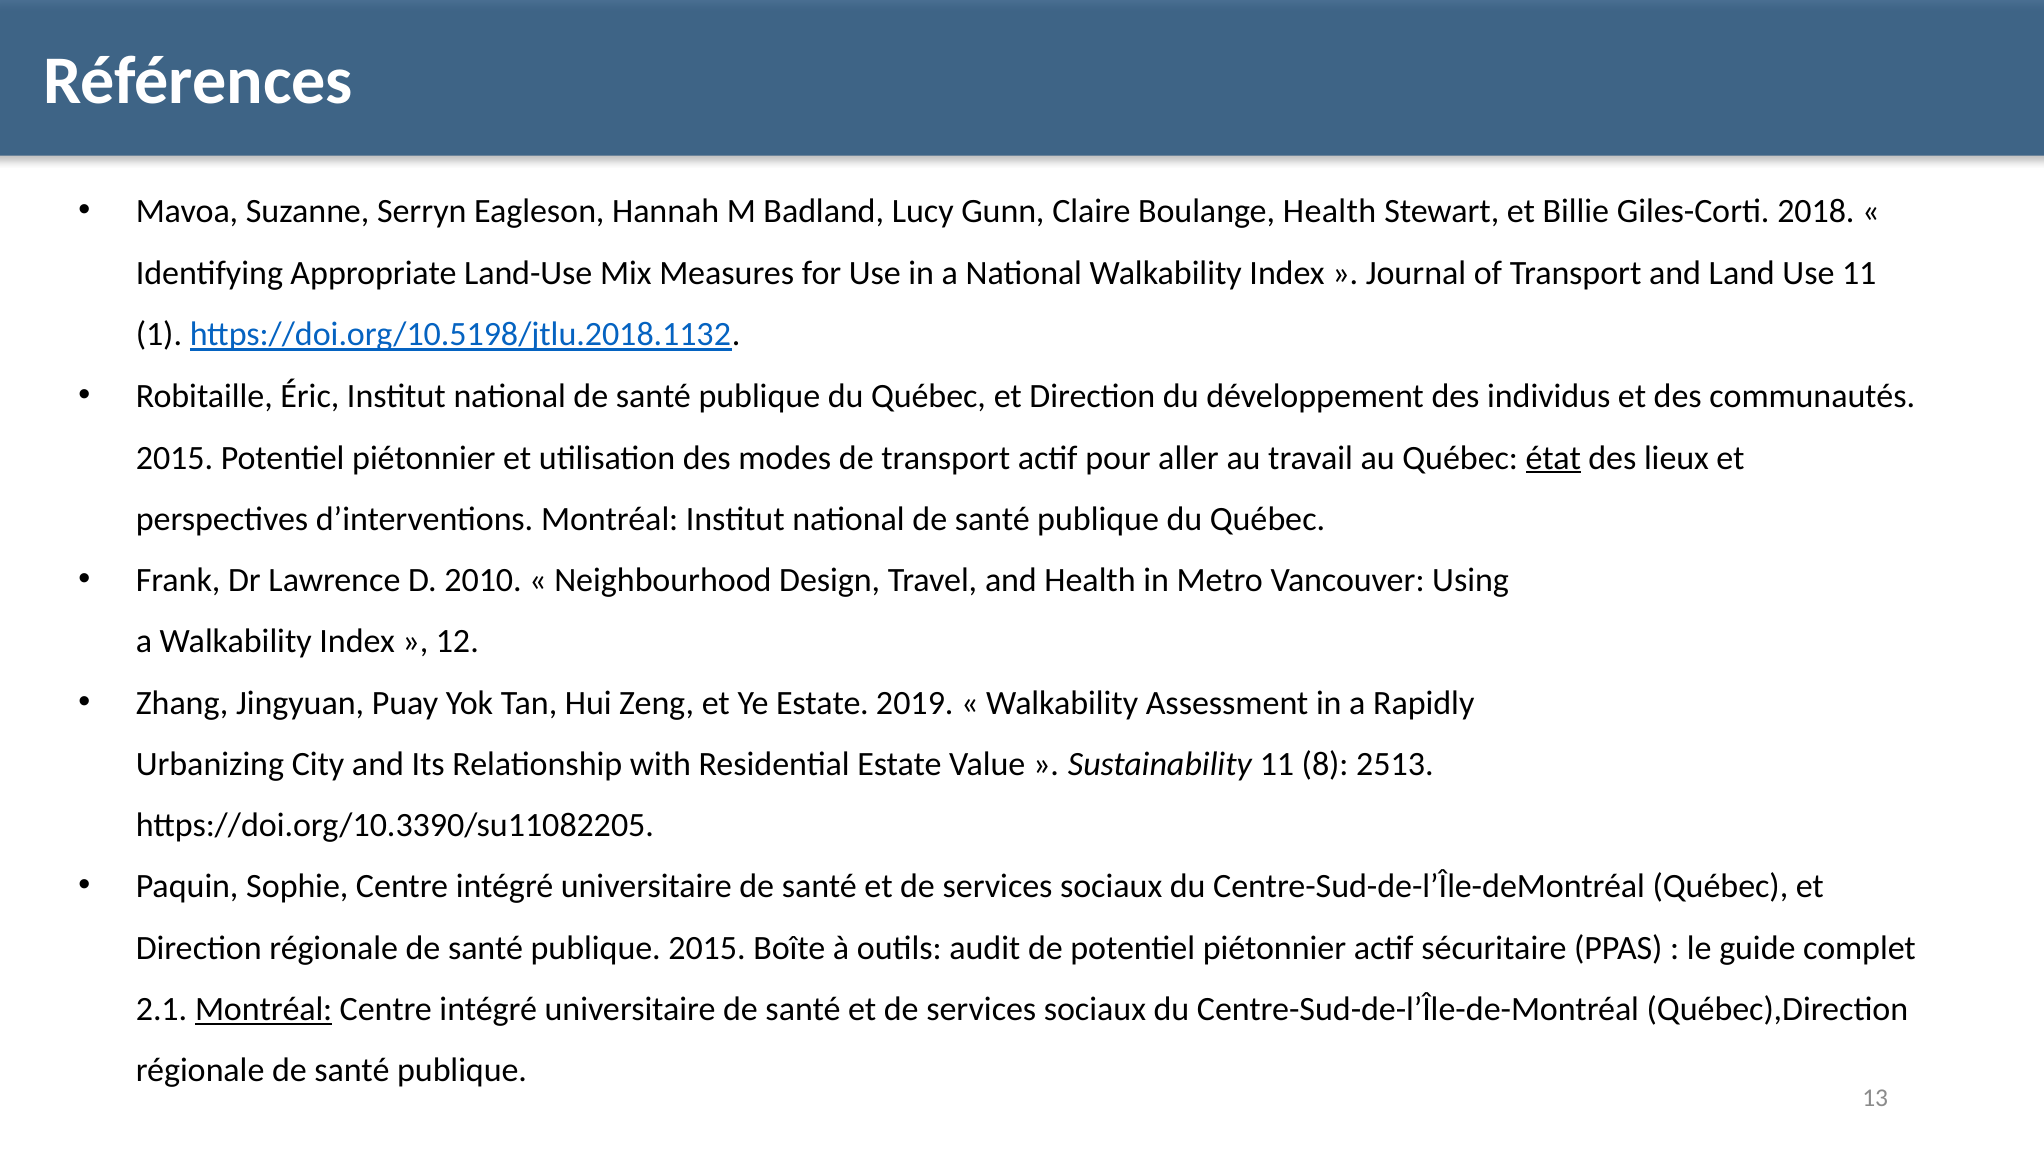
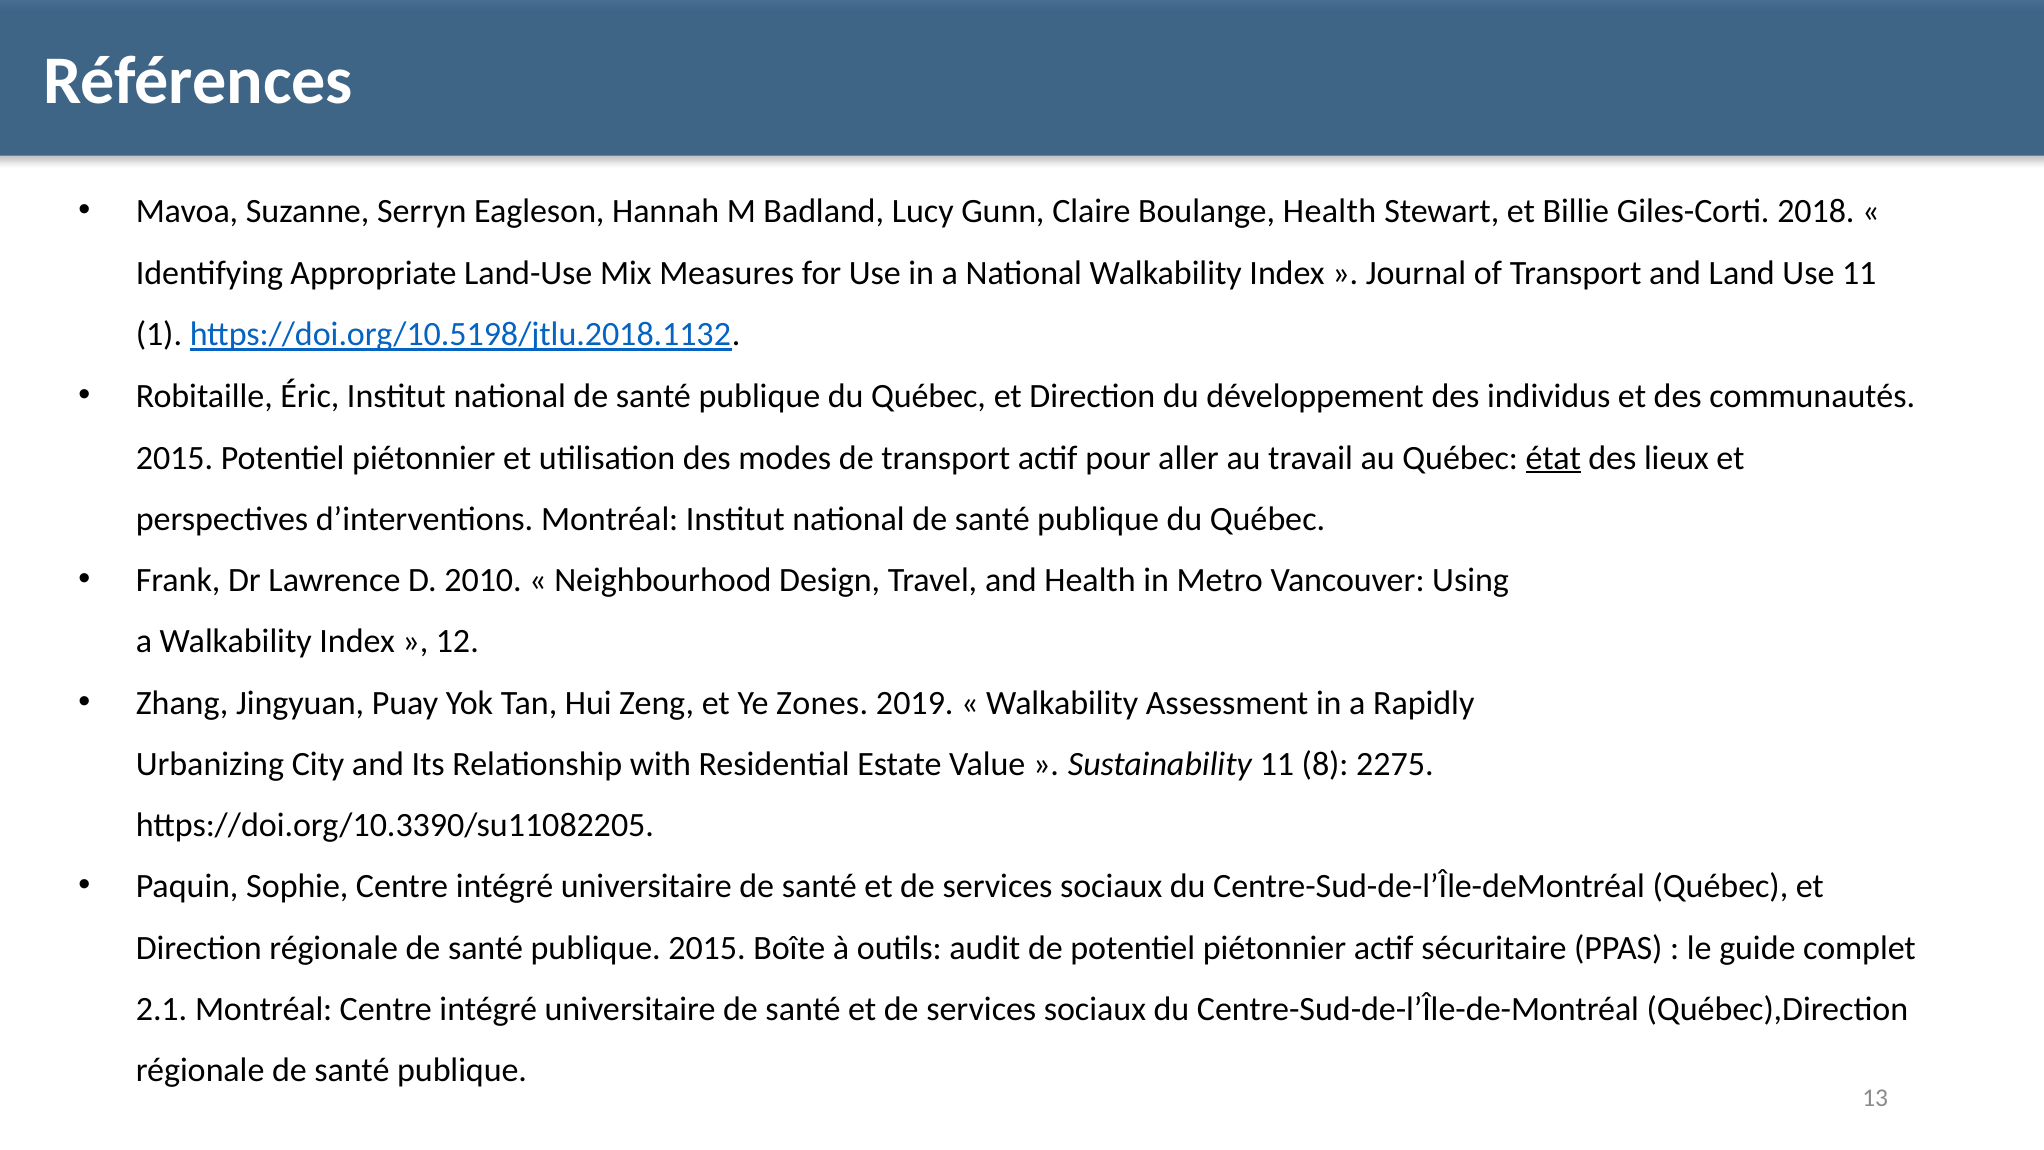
Ye Estate: Estate -> Zones
2513: 2513 -> 2275
Montréal at (264, 1009) underline: present -> none
